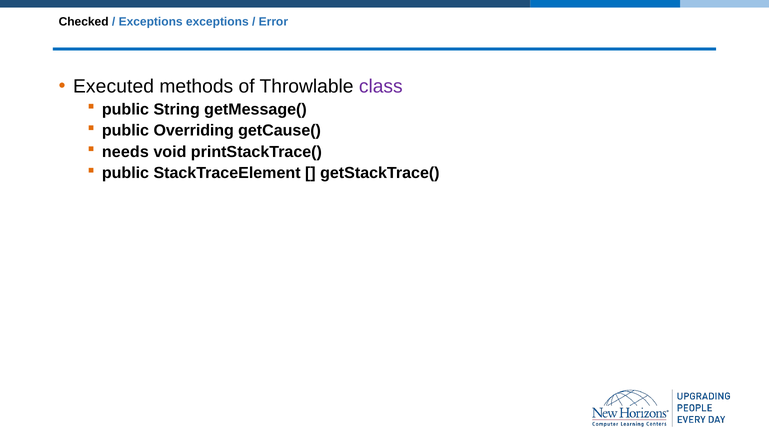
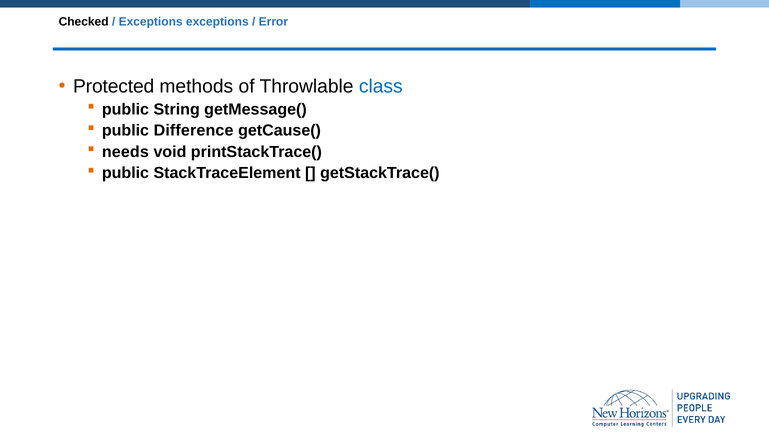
Executed: Executed -> Protected
class colour: purple -> blue
Overriding: Overriding -> Difference
